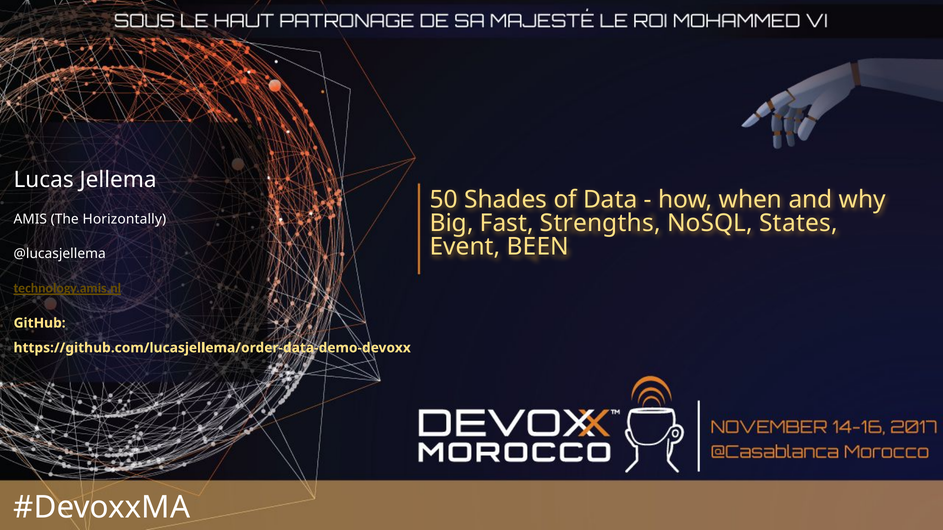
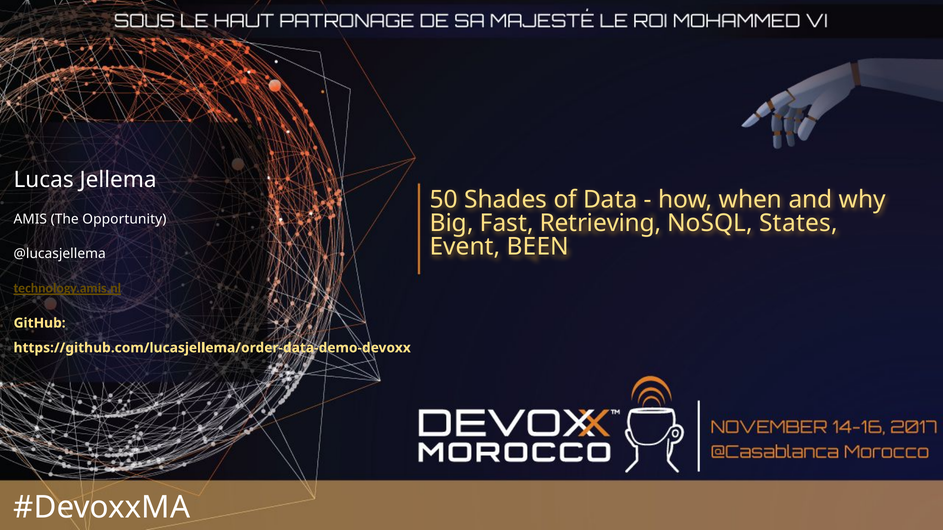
Horizontally: Horizontally -> Opportunity
Strengths: Strengths -> Retrieving
